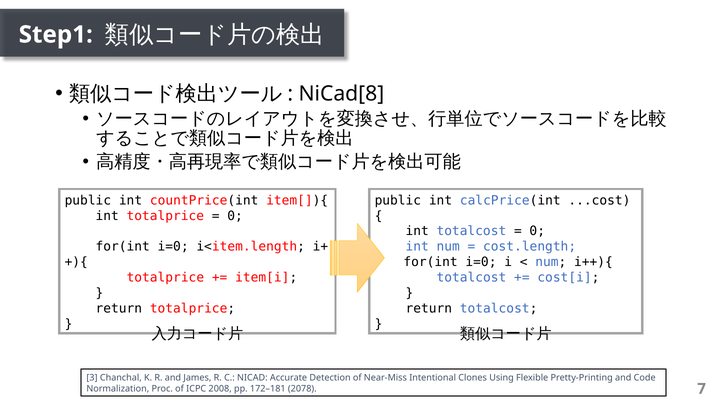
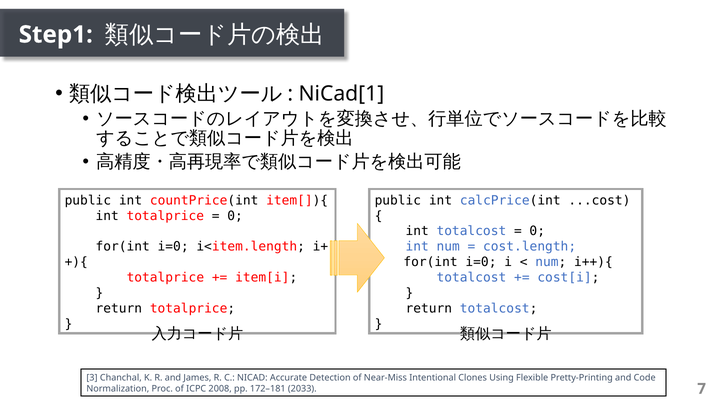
NiCad[8: NiCad[8 -> NiCad[1
2078: 2078 -> 2033
